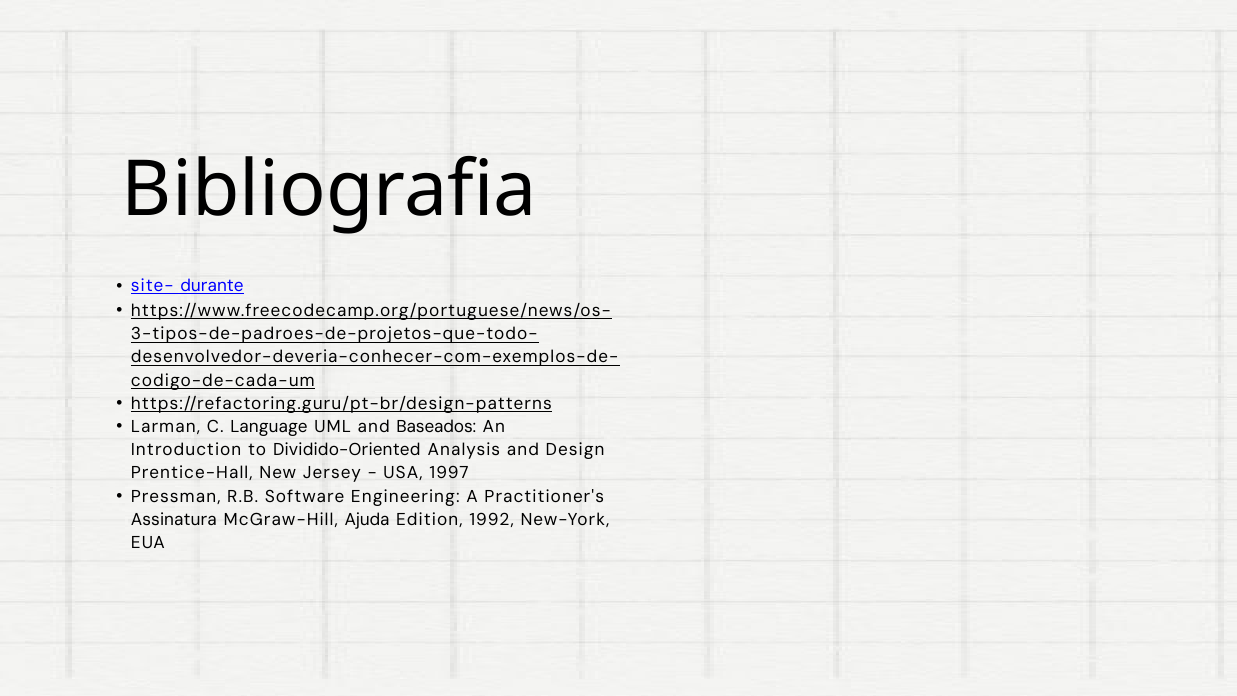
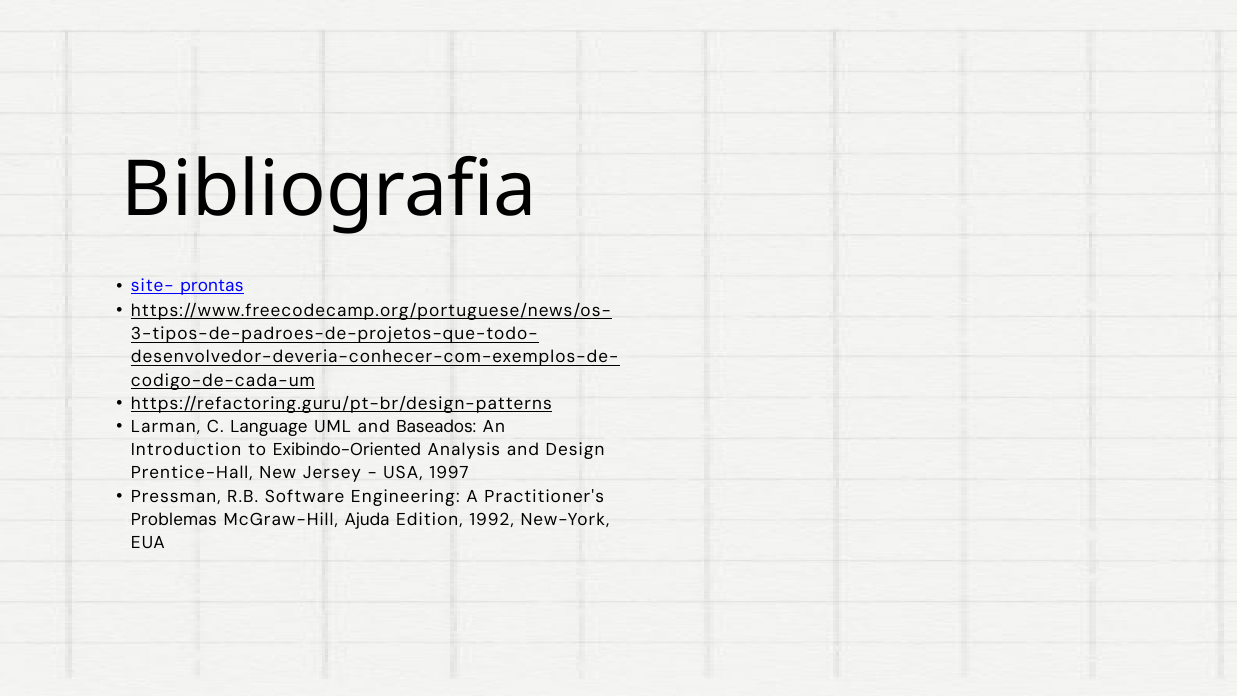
durante: durante -> prontas
Dividido-Oriented: Dividido-Oriented -> Exibindo-Oriented
Assinatura: Assinatura -> Problemas
